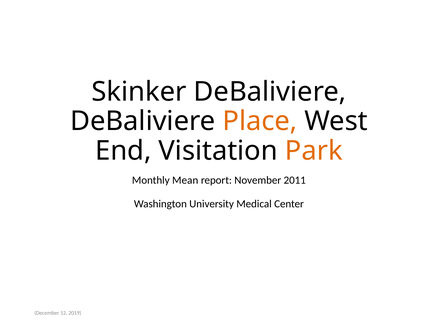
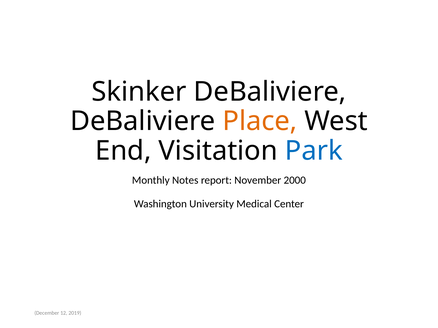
Park colour: orange -> blue
Mean: Mean -> Notes
2011: 2011 -> 2000
